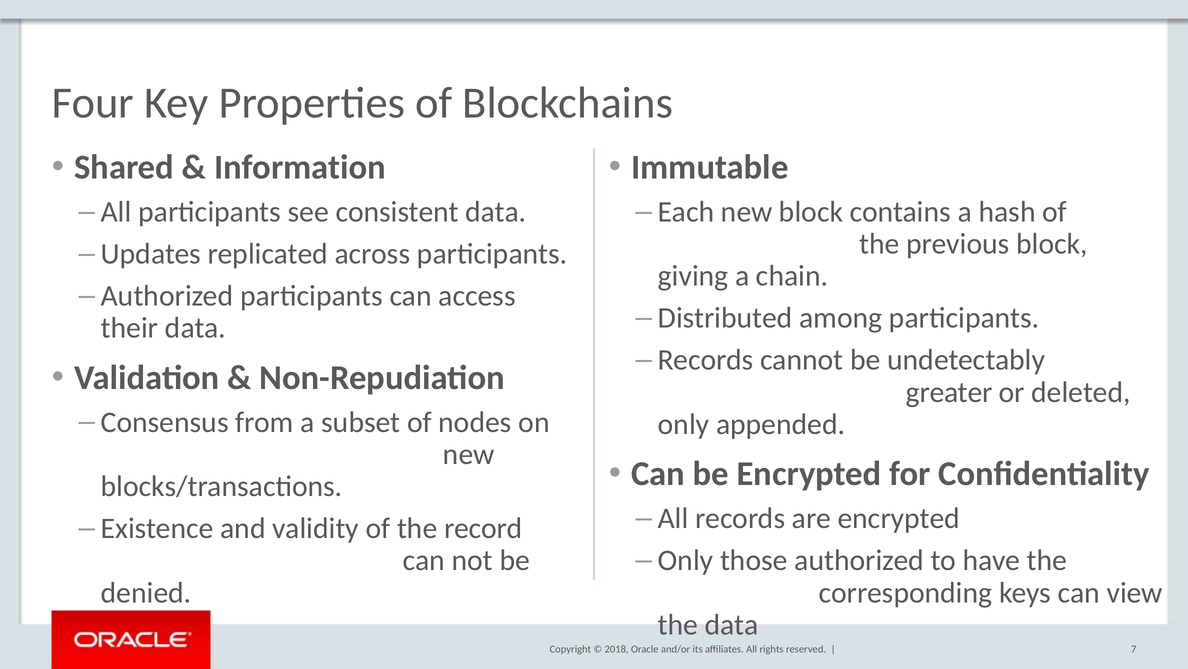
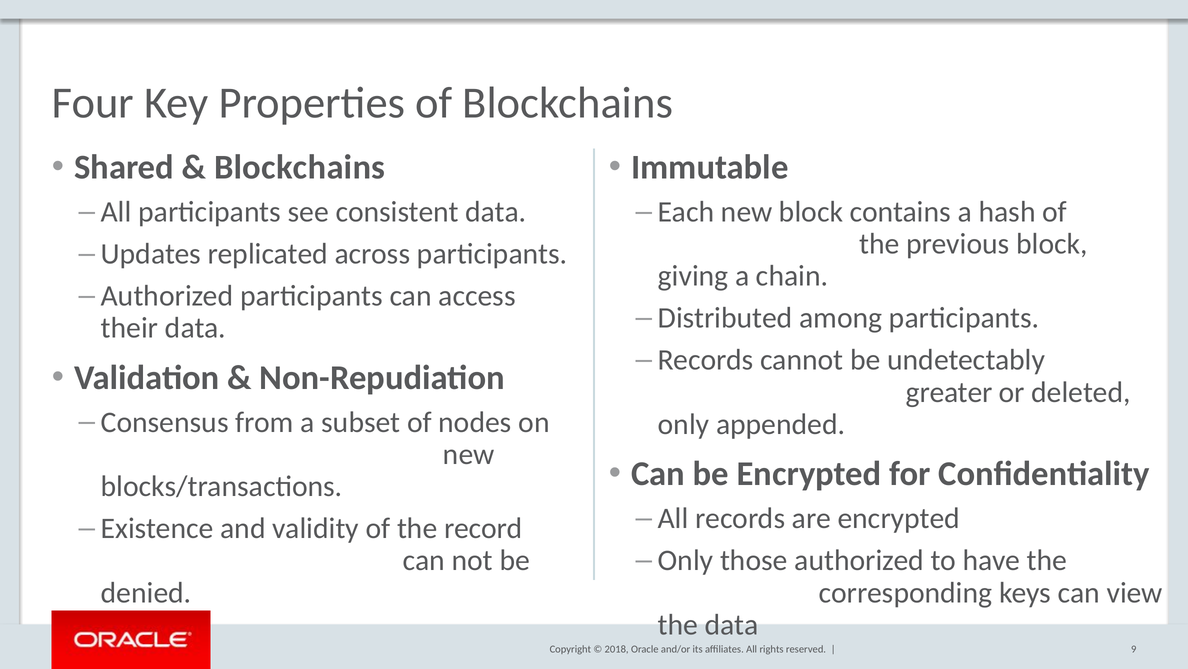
Information at (300, 167): Information -> Blockchains
7: 7 -> 9
